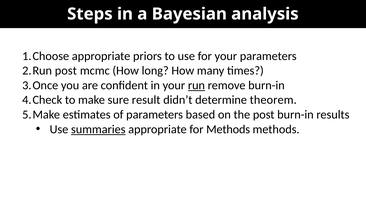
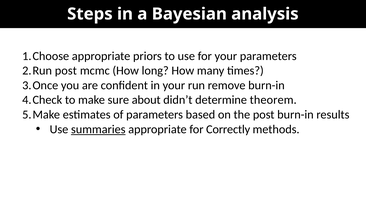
run underline: present -> none
result: result -> about
for Methods: Methods -> Correctly
